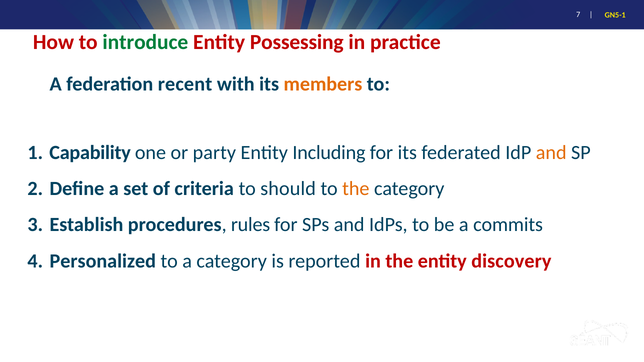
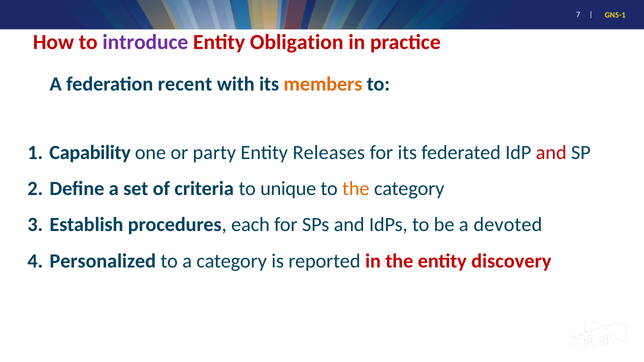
introduce colour: green -> purple
Possessing: Possessing -> Obligation
Including: Including -> Releases
and at (551, 153) colour: orange -> red
should: should -> unique
rules: rules -> each
commits: commits -> devoted
